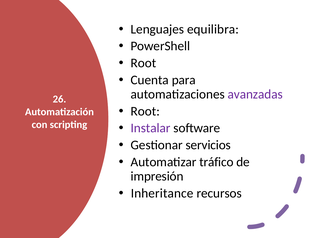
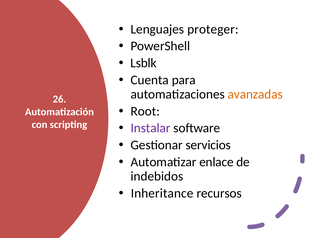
equilibra: equilibra -> proteger
Root at (143, 63): Root -> Lsblk
avanzadas colour: purple -> orange
tráfico: tráfico -> enlace
impresión: impresión -> indebidos
